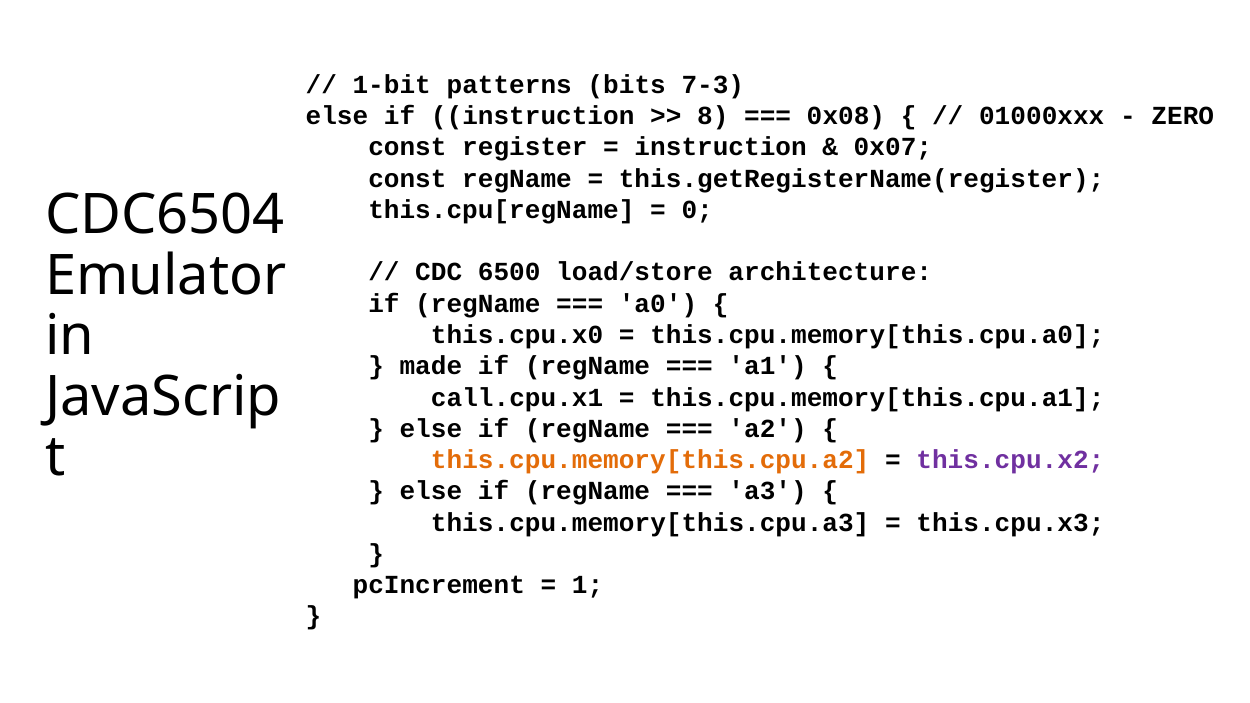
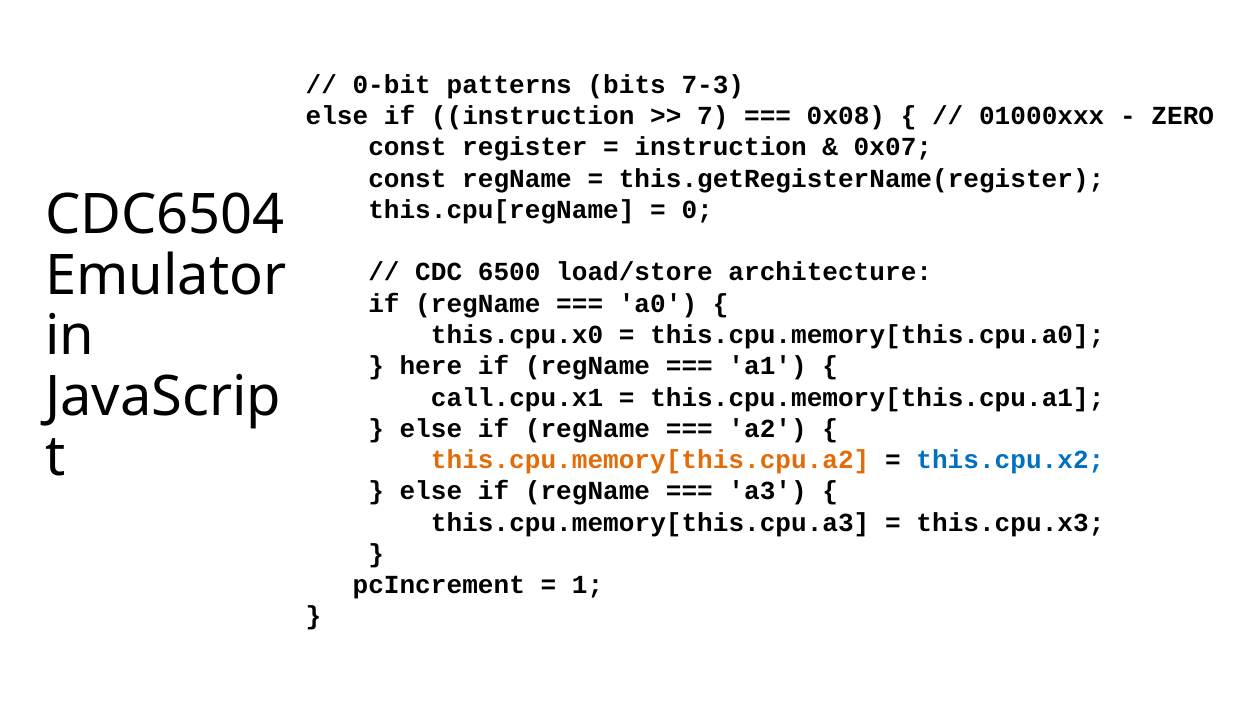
1-bit: 1-bit -> 0-bit
8: 8 -> 7
made: made -> here
this.cpu.x2 colour: purple -> blue
